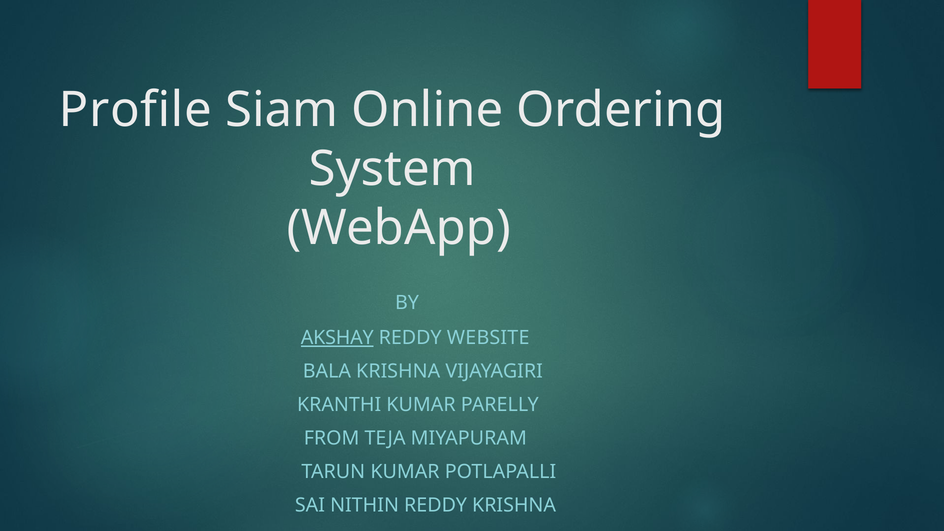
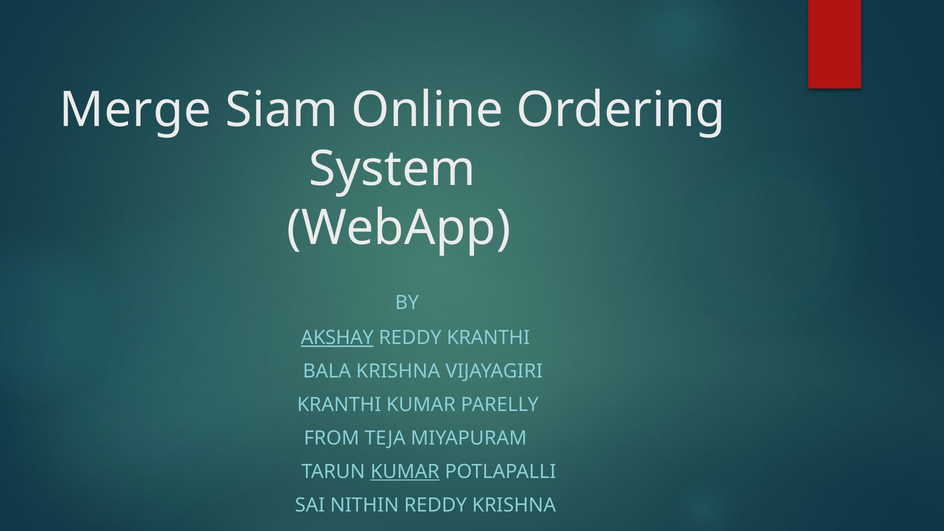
Profile: Profile -> Merge
REDDY WEBSITE: WEBSITE -> KRANTHI
KUMAR at (405, 472) underline: none -> present
